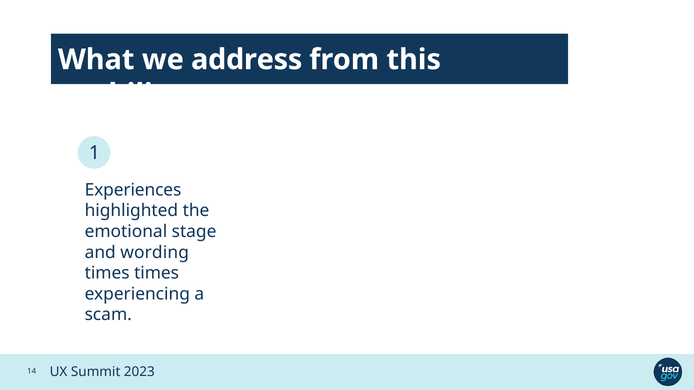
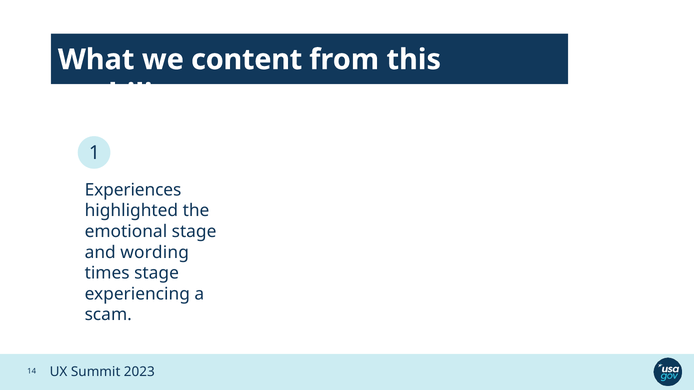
address: address -> content
times times: times -> stage
